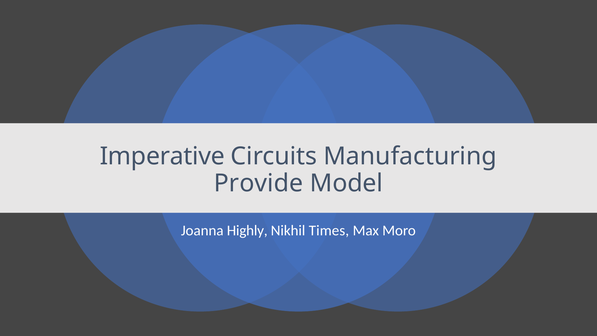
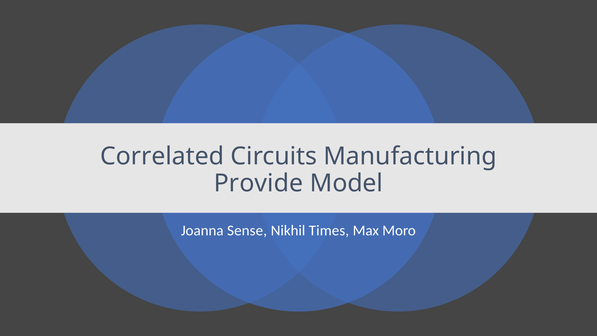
Imperative: Imperative -> Correlated
Highly: Highly -> Sense
